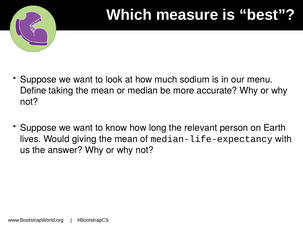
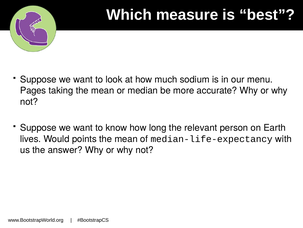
Define: Define -> Pages
giving: giving -> points
